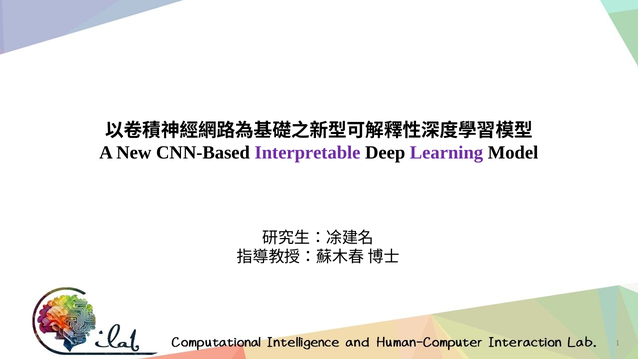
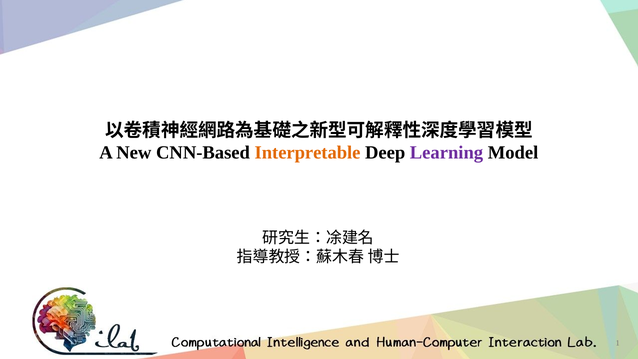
Interpretable colour: purple -> orange
